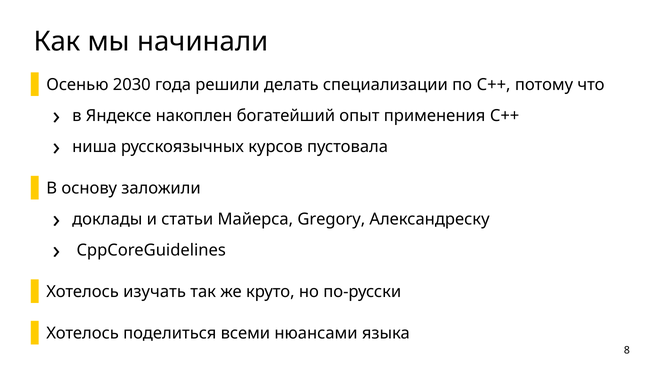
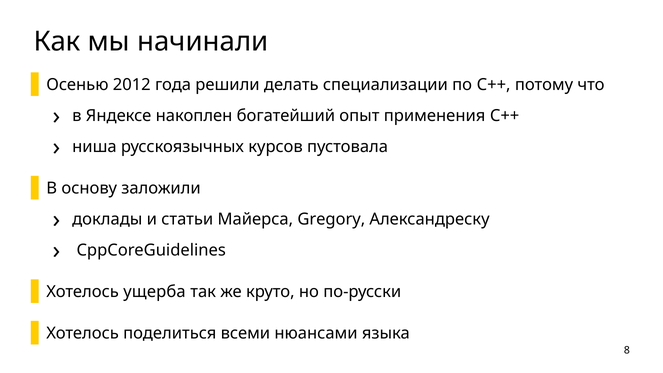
2030: 2030 -> 2012
изучать: изучать -> ущерба
